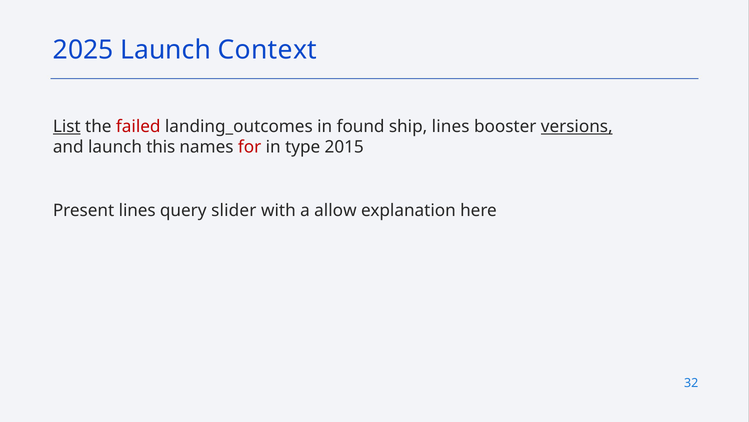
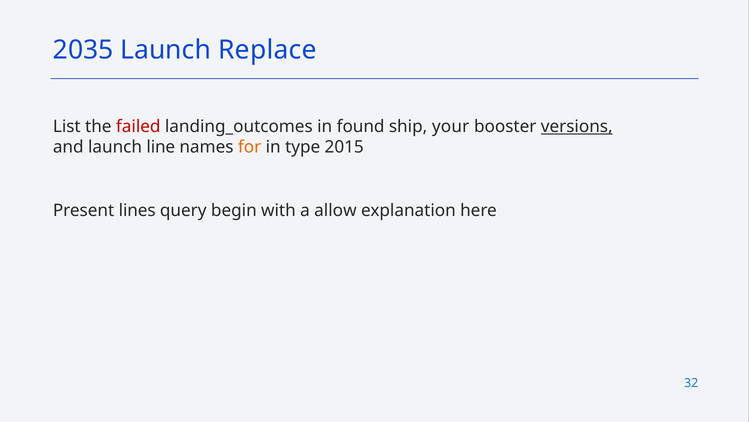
2025: 2025 -> 2035
Context: Context -> Replace
List underline: present -> none
ship lines: lines -> your
this: this -> line
for colour: red -> orange
slider: slider -> begin
